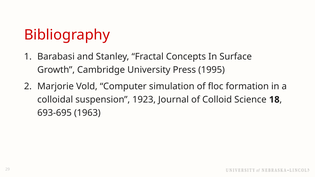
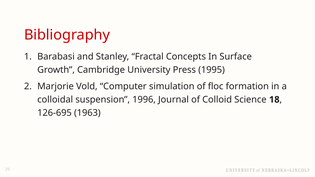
1923: 1923 -> 1996
693-695: 693-695 -> 126-695
